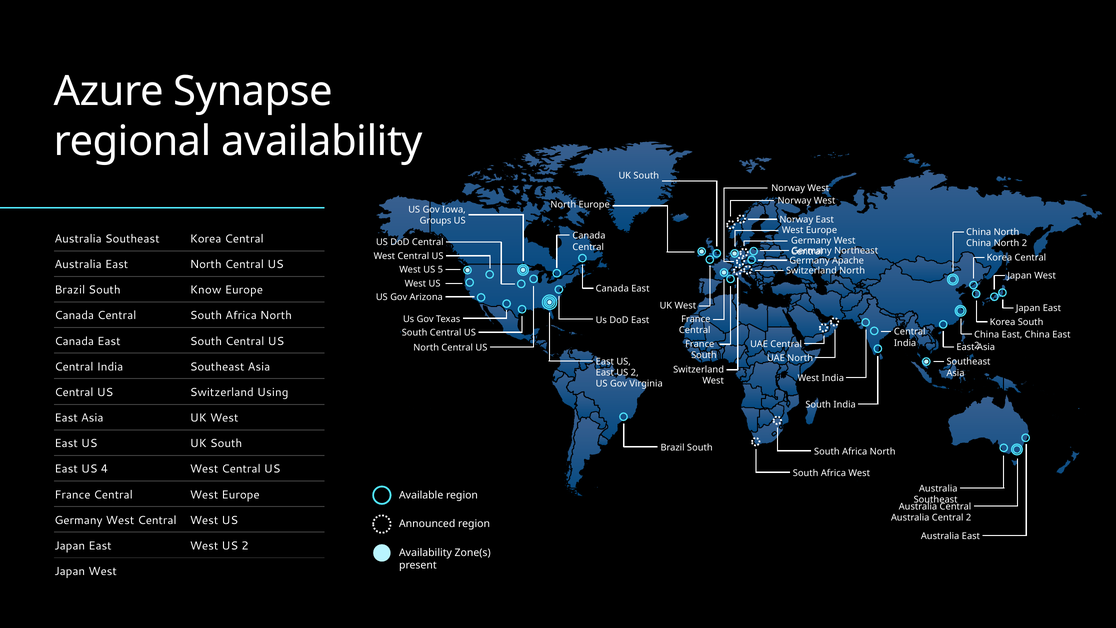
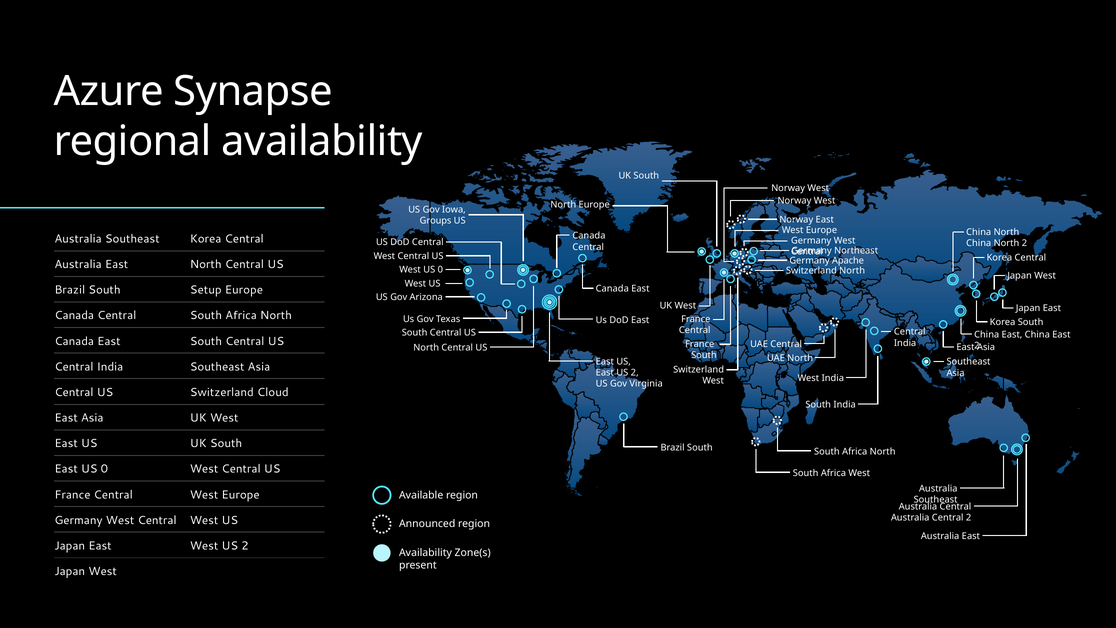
West US 5: 5 -> 0
Know: Know -> Setup
Using: Using -> Cloud
East US 4: 4 -> 0
